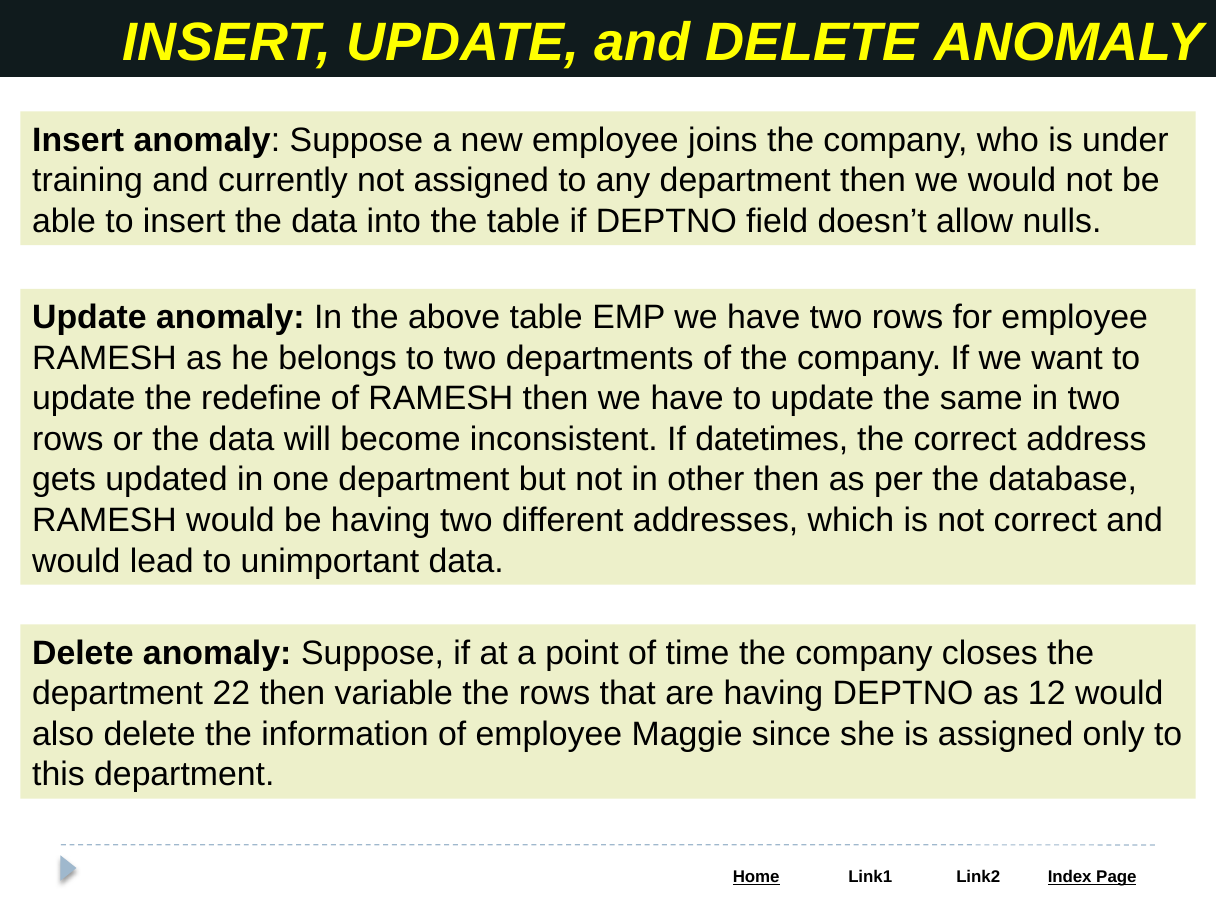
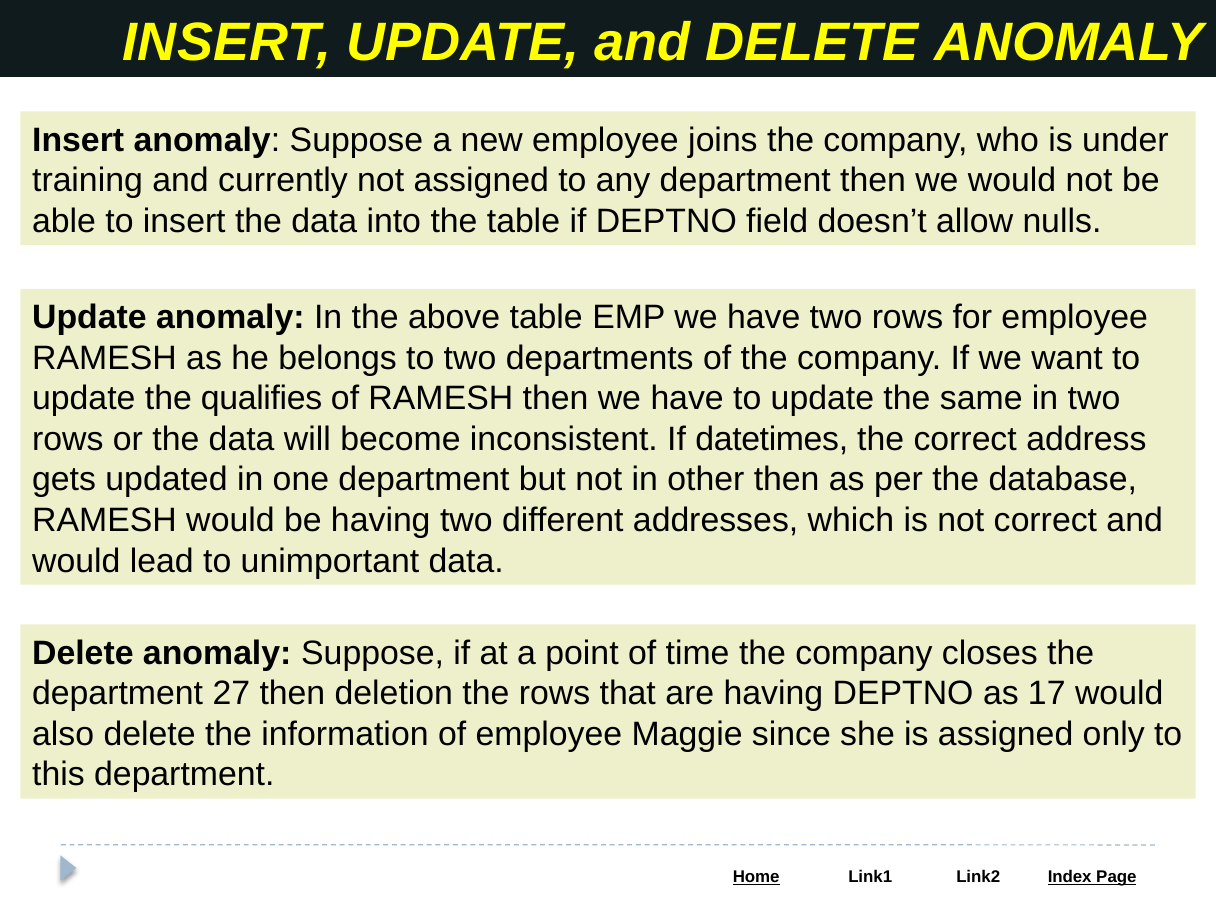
redefine: redefine -> qualifies
22: 22 -> 27
variable: variable -> deletion
12: 12 -> 17
